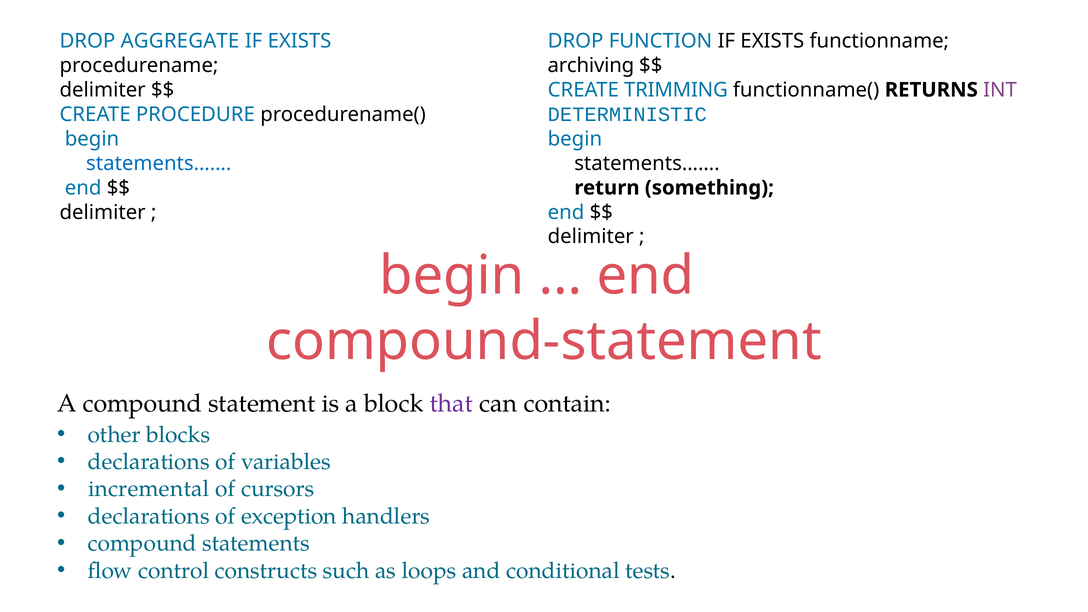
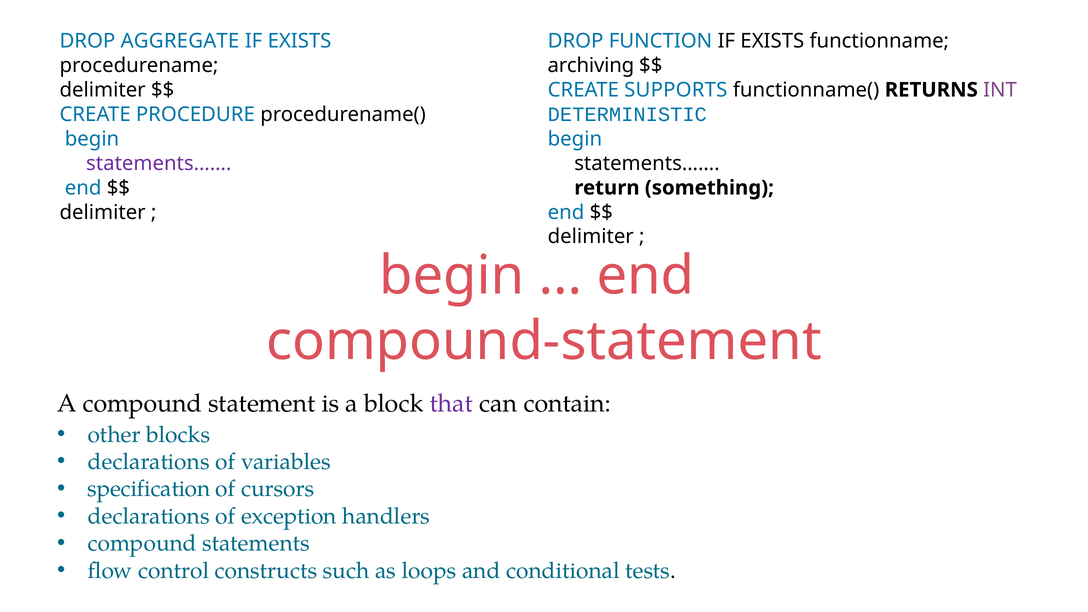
TRIMMING: TRIMMING -> SUPPORTS
statements…… at (159, 163) colour: blue -> purple
incremental: incremental -> specification
